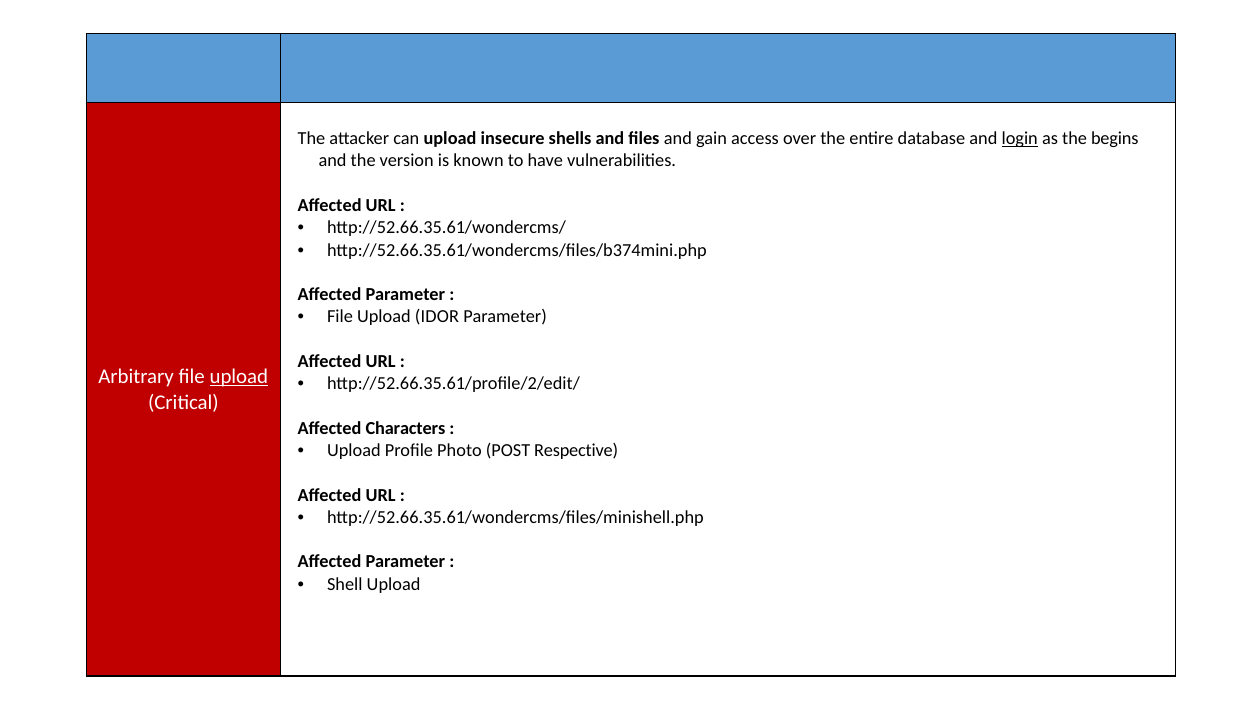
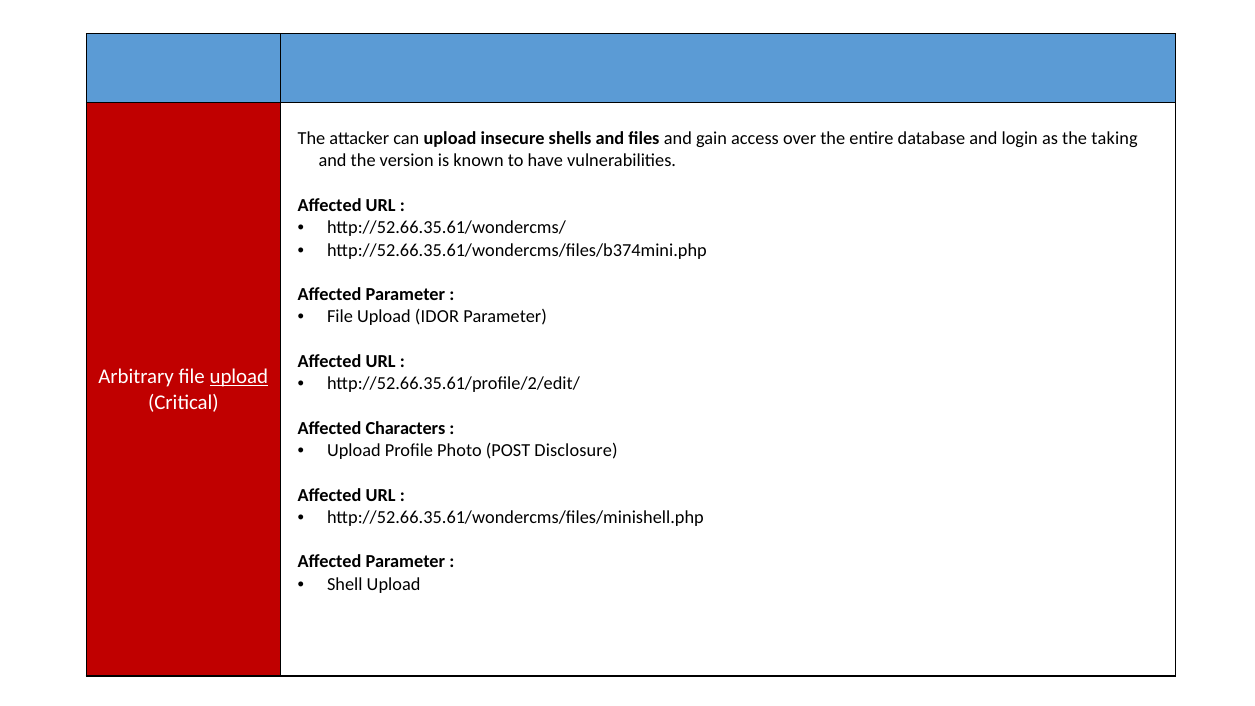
login underline: present -> none
begins: begins -> taking
Respective: Respective -> Disclosure
